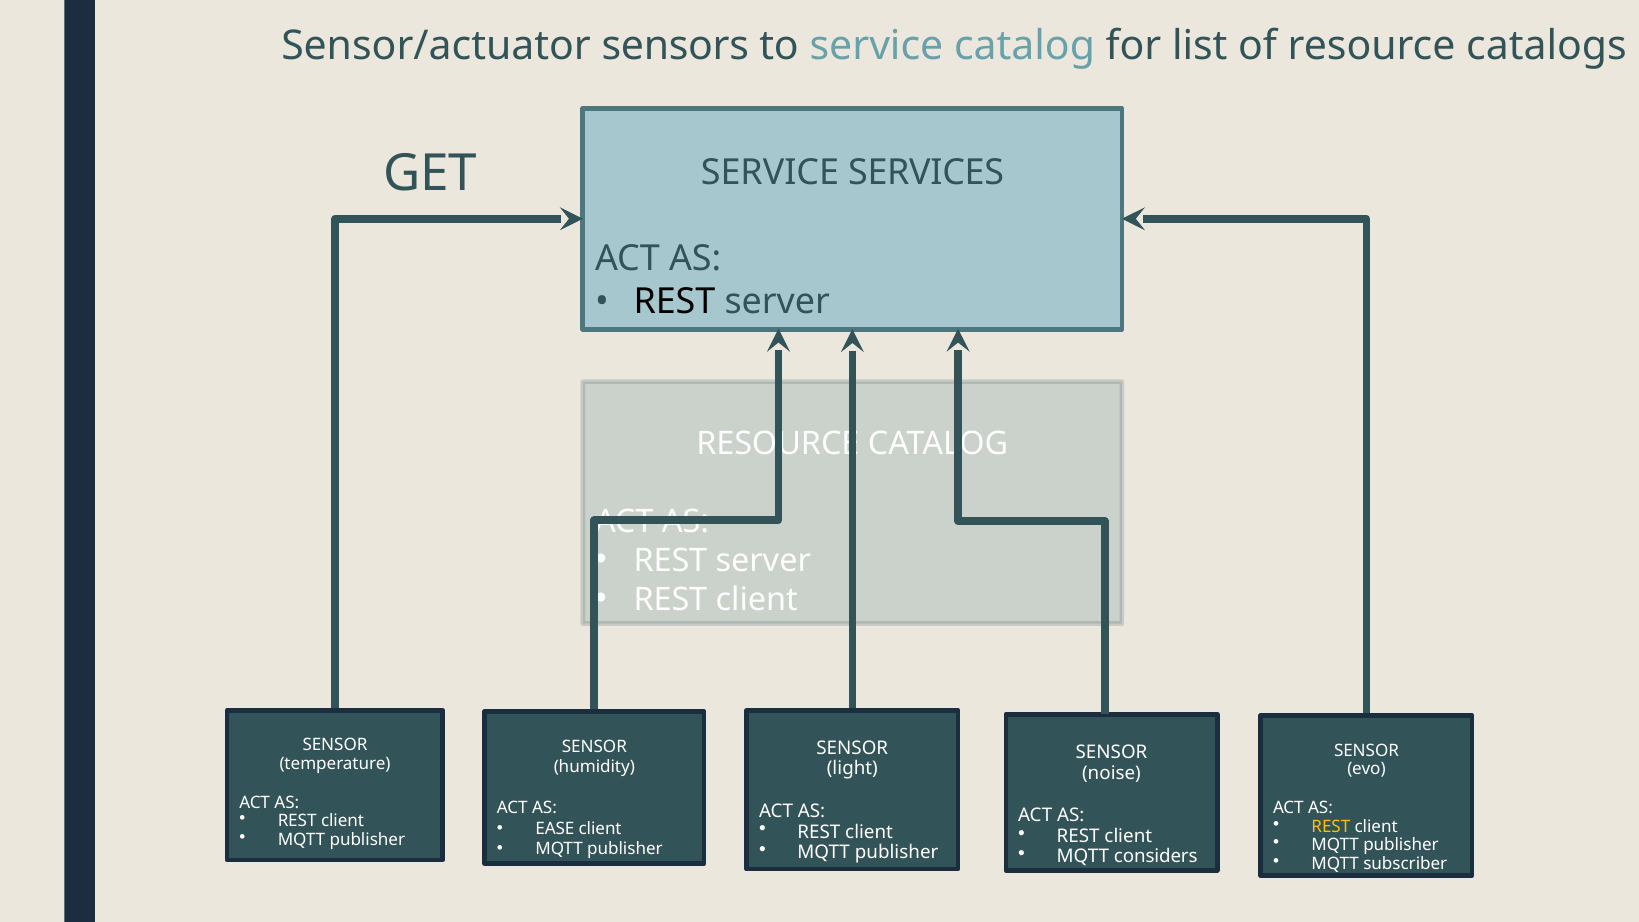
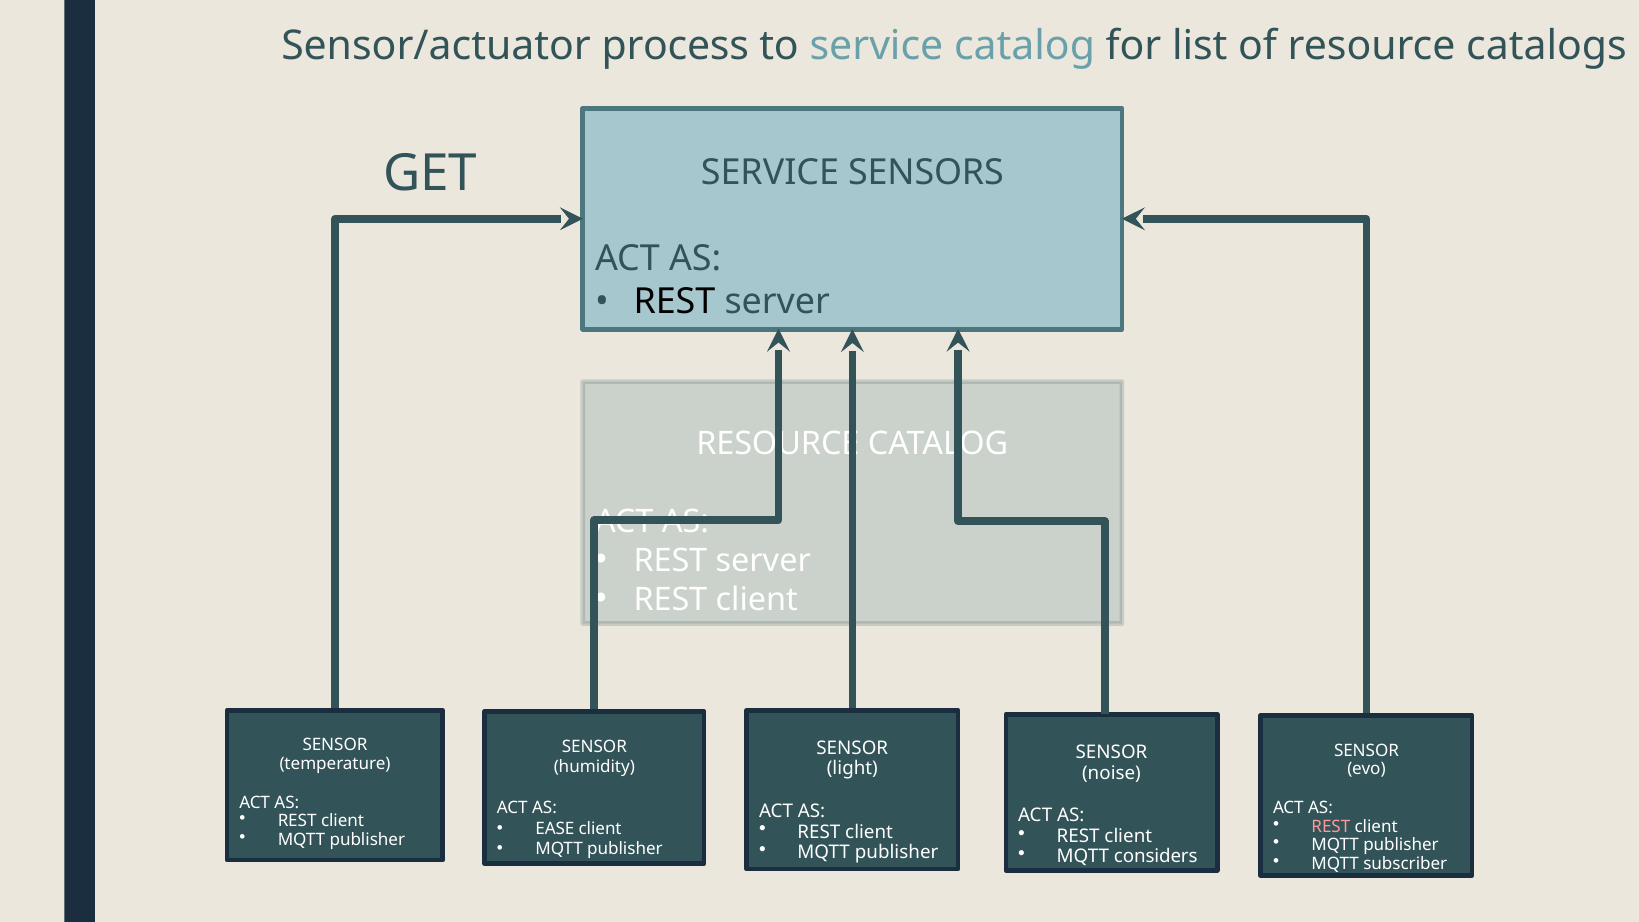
sensors: sensors -> process
SERVICES: SERVICES -> SENSORS
REST at (1331, 826) colour: yellow -> pink
